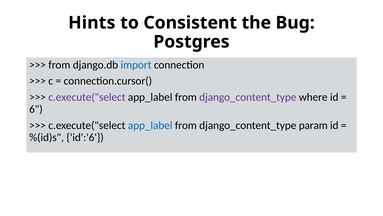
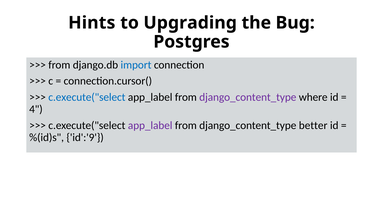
Consistent: Consistent -> Upgrading
c.execute("select at (87, 97) colour: purple -> blue
6: 6 -> 4
app_label at (150, 125) colour: blue -> purple
param: param -> better
id':'6: id':'6 -> id':'9
